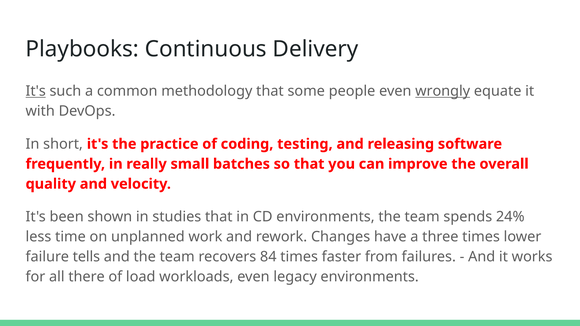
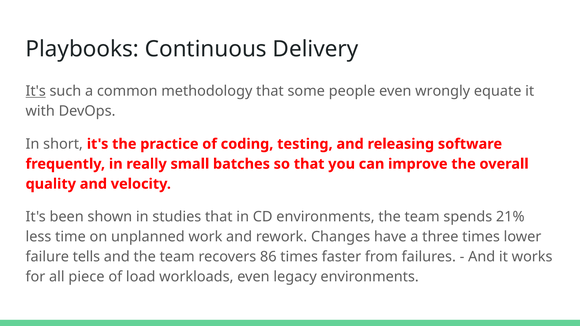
wrongly underline: present -> none
24%: 24% -> 21%
84: 84 -> 86
there: there -> piece
